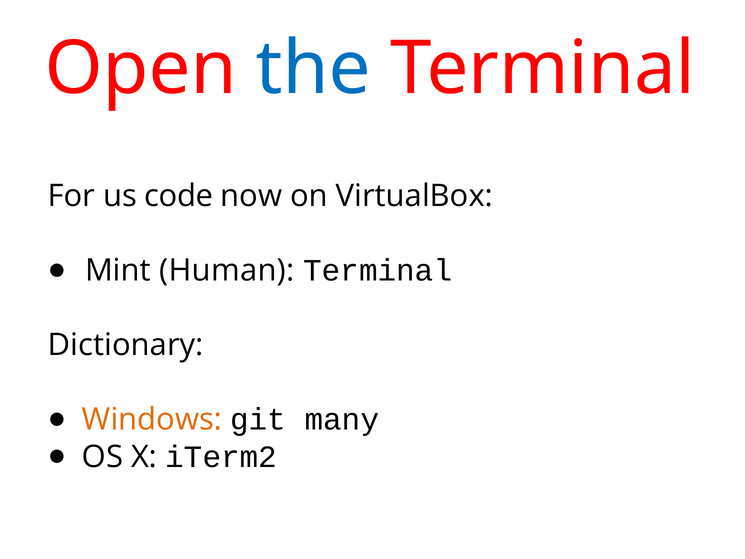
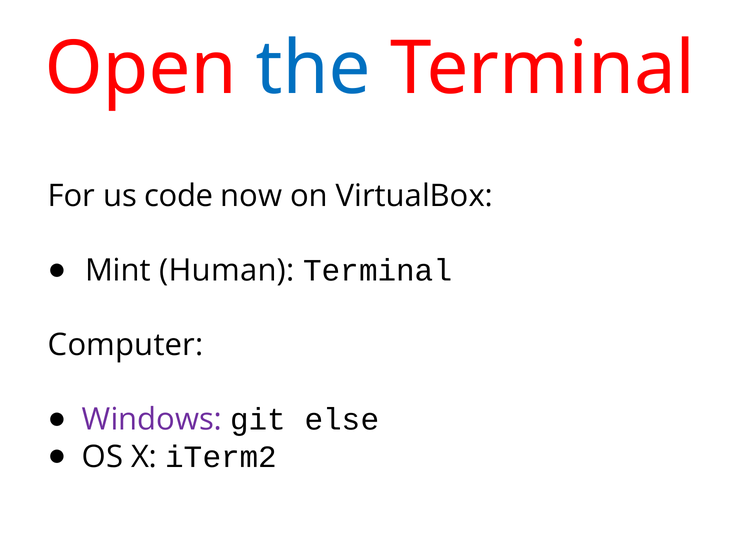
Dictionary: Dictionary -> Computer
Windows colour: orange -> purple
many: many -> else
